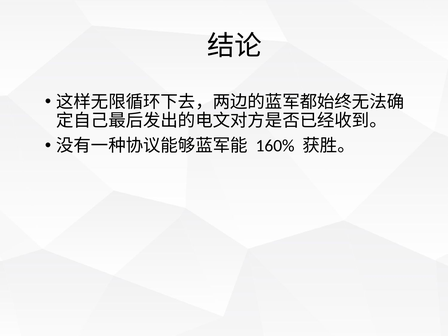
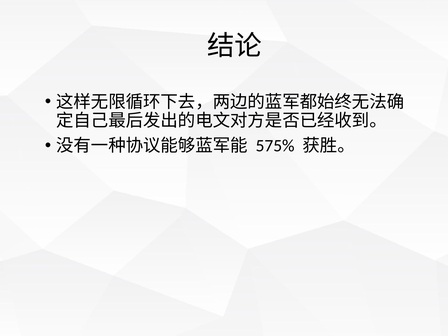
160%: 160% -> 575%
